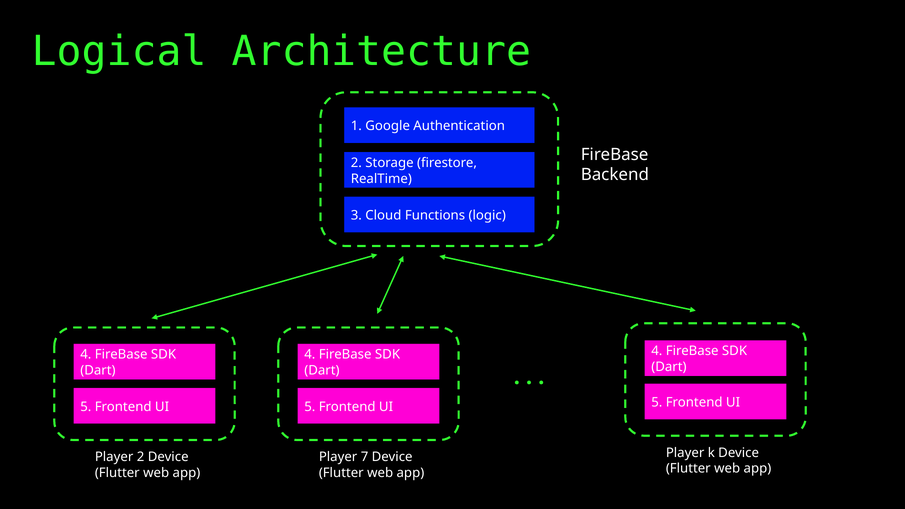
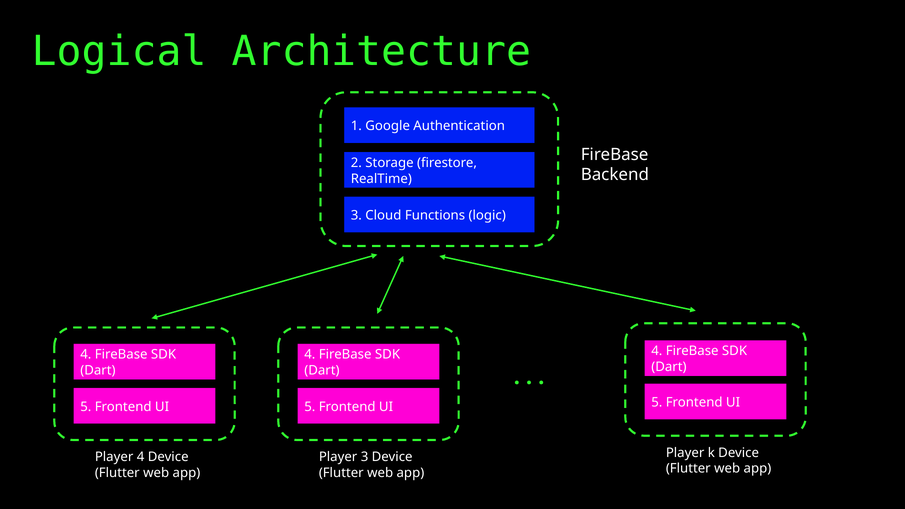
Player 2: 2 -> 4
Player 7: 7 -> 3
